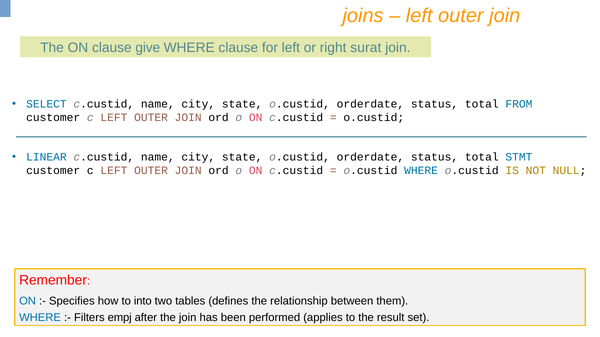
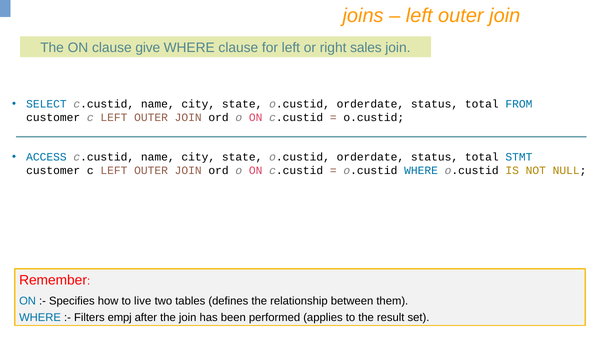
surat: surat -> sales
LINEAR: LINEAR -> ACCESS
into: into -> live
